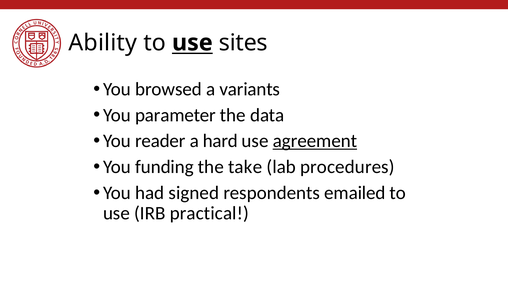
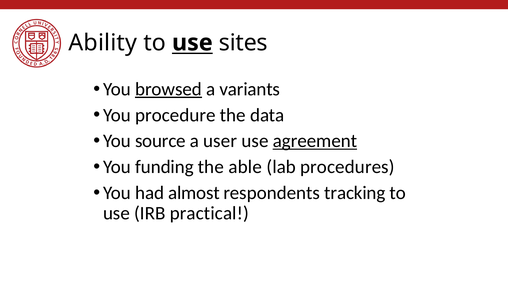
browsed underline: none -> present
parameter: parameter -> procedure
reader: reader -> source
hard: hard -> user
take: take -> able
signed: signed -> almost
emailed: emailed -> tracking
